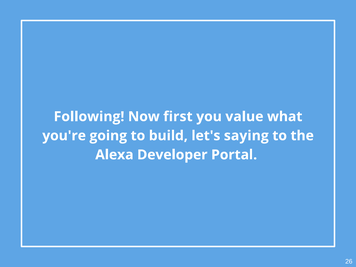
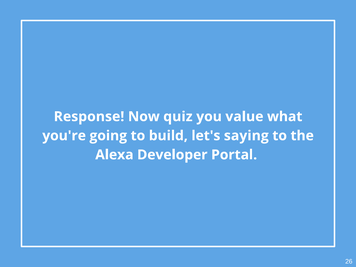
Following: Following -> Response
first: first -> quiz
